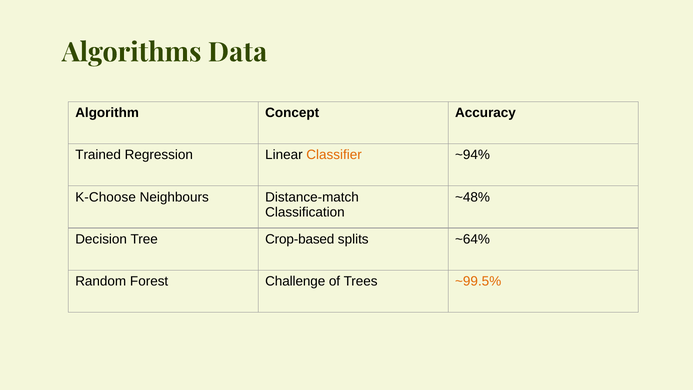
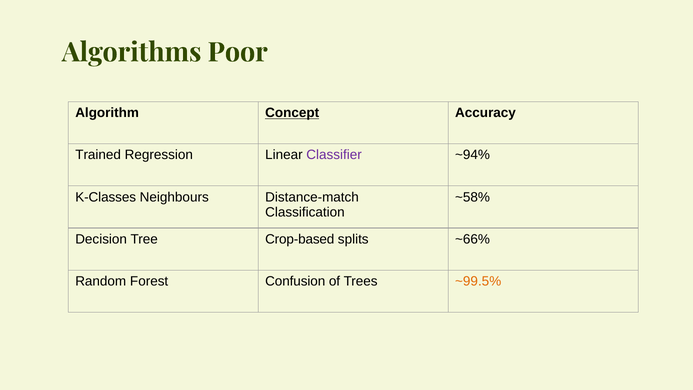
Data: Data -> Poor
Concept underline: none -> present
Classifier colour: orange -> purple
K-Choose: K-Choose -> K-Classes
~48%: ~48% -> ~58%
~64%: ~64% -> ~66%
Challenge: Challenge -> Confusion
